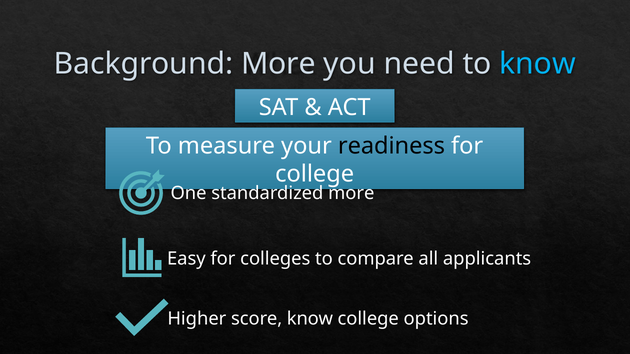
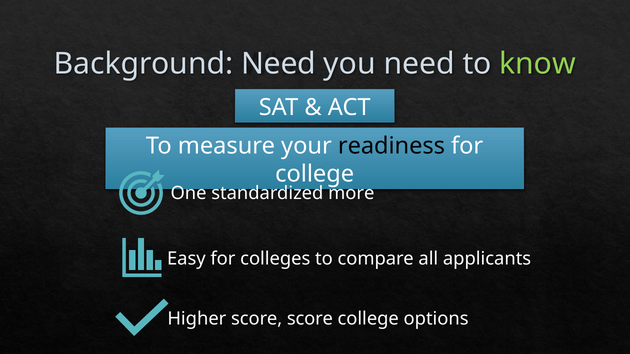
Background More: More -> Need
know at (538, 64) colour: light blue -> light green
score know: know -> score
